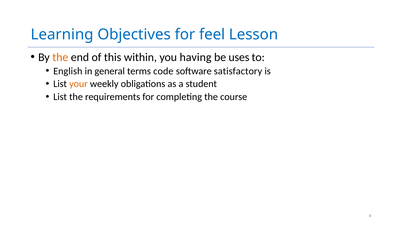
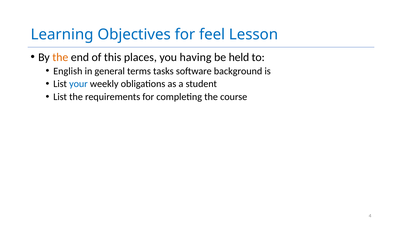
within: within -> places
uses: uses -> held
code: code -> tasks
satisfactory: satisfactory -> background
your colour: orange -> blue
